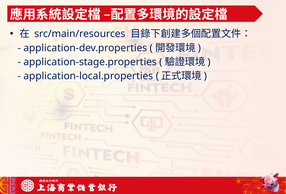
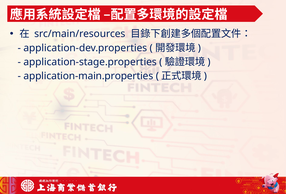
application-local.properties: application-local.properties -> application-main.properties
